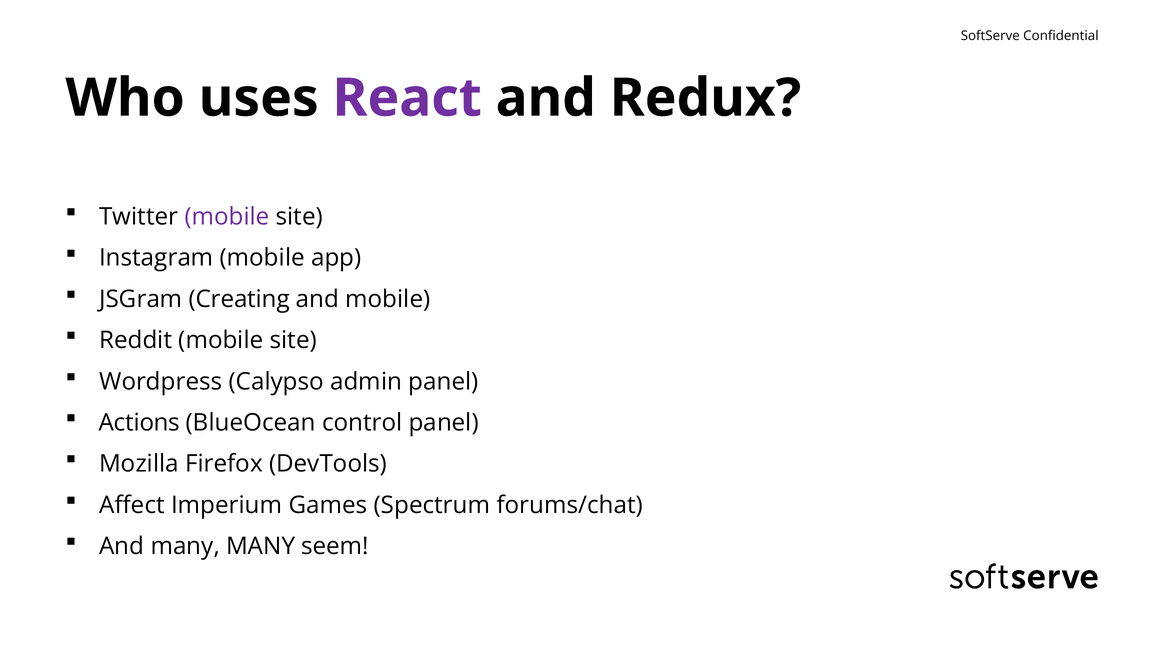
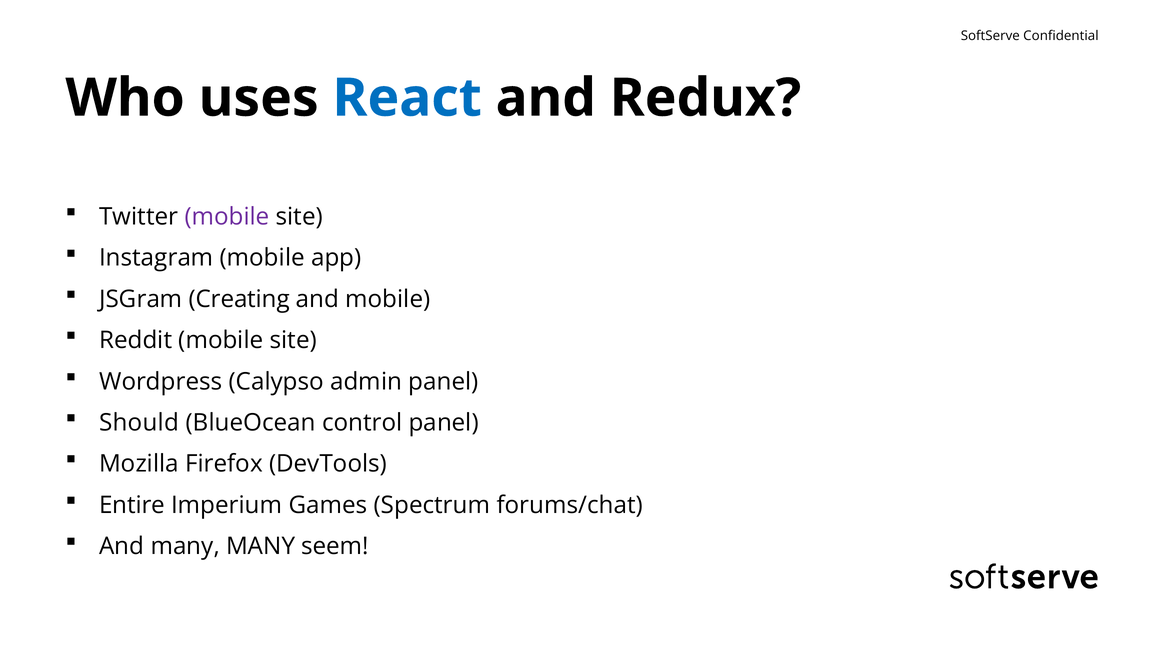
React colour: purple -> blue
Actions: Actions -> Should
Affect: Affect -> Entire
